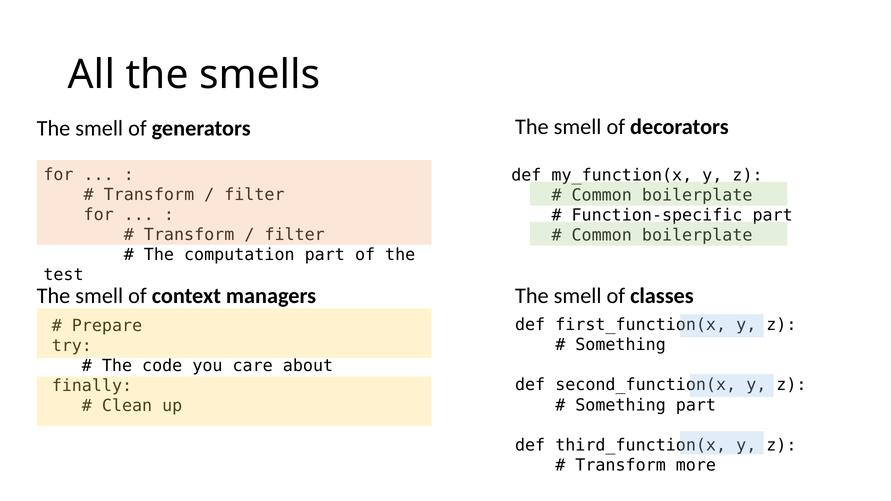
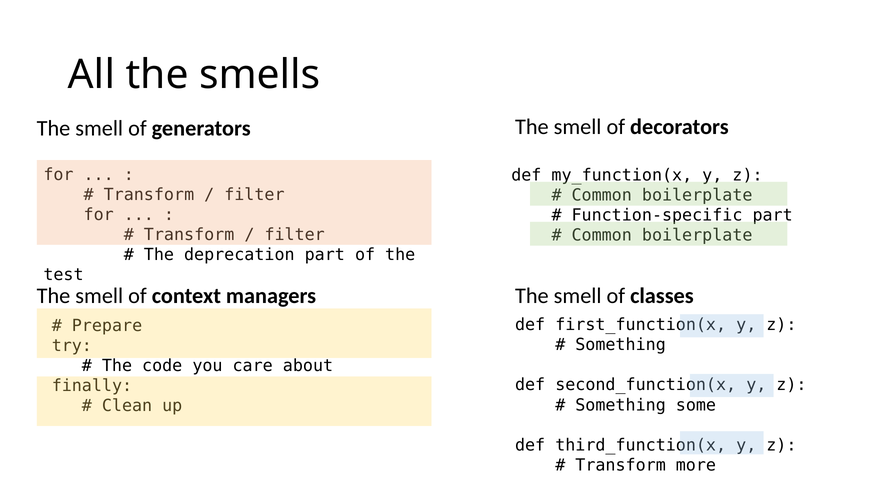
computation: computation -> deprecation
Something part: part -> some
